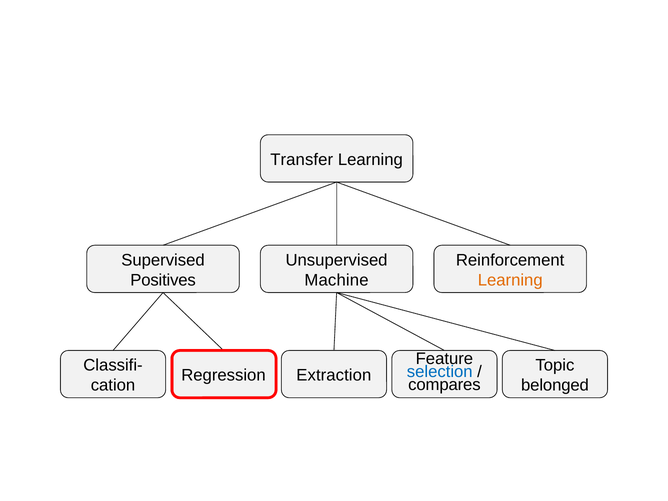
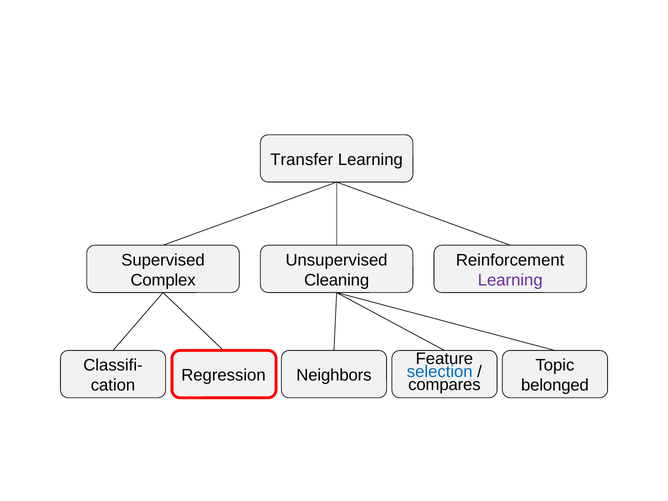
Positives: Positives -> Complex
Machine: Machine -> Cleaning
Learning at (510, 280) colour: orange -> purple
Extraction: Extraction -> Neighbors
